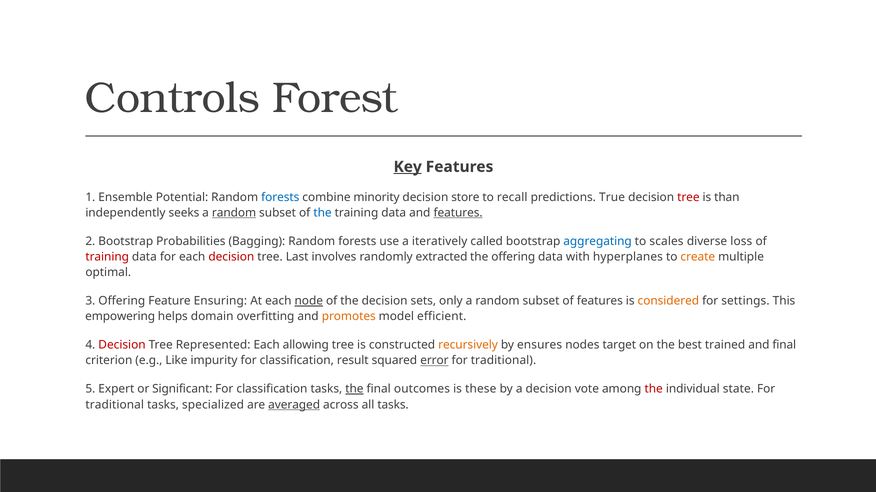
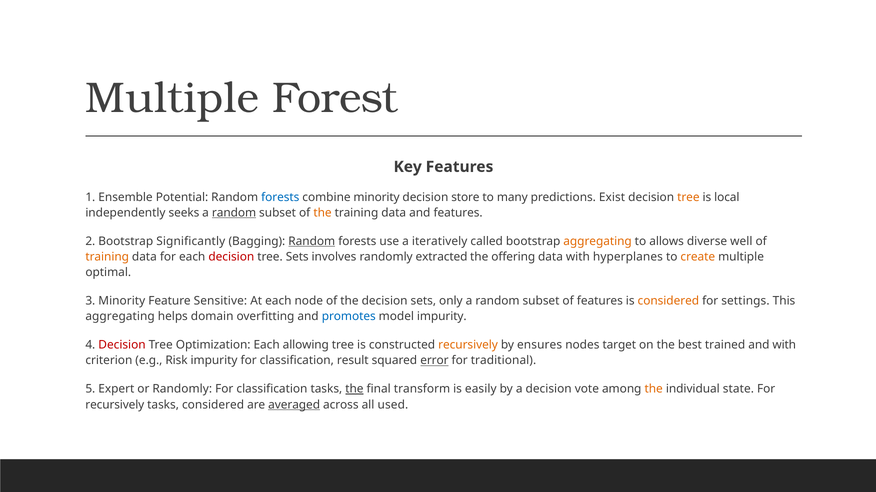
Controls at (172, 98): Controls -> Multiple
Key underline: present -> none
recall: recall -> many
True: True -> Exist
tree at (688, 197) colour: red -> orange
than: than -> local
the at (323, 213) colour: blue -> orange
features at (458, 213) underline: present -> none
Probabilities: Probabilities -> Significantly
Random at (312, 242) underline: none -> present
aggregating at (598, 242) colour: blue -> orange
scales: scales -> allows
loss: loss -> well
training at (107, 257) colour: red -> orange
tree Last: Last -> Sets
3 Offering: Offering -> Minority
Ensuring: Ensuring -> Sensitive
node underline: present -> none
empowering at (120, 317): empowering -> aggregating
promotes colour: orange -> blue
model efficient: efficient -> impurity
Represented: Represented -> Optimization
and final: final -> with
Like: Like -> Risk
or Significant: Significant -> Randomly
outcomes: outcomes -> transform
these: these -> easily
the at (654, 390) colour: red -> orange
traditional at (115, 405): traditional -> recursively
tasks specialized: specialized -> considered
all tasks: tasks -> used
